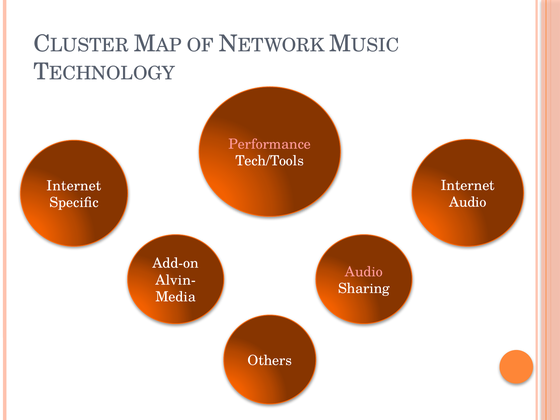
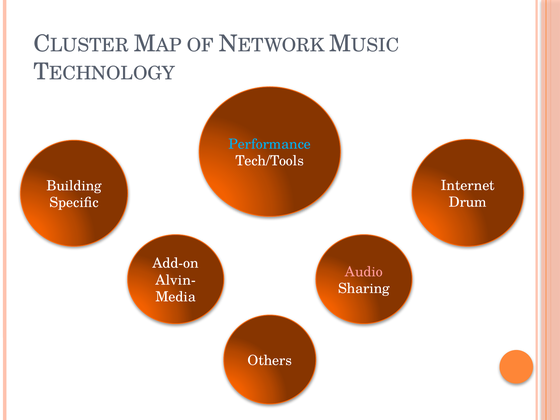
Performance colour: pink -> light blue
Internet at (74, 186): Internet -> Building
Audio at (468, 202): Audio -> Drum
